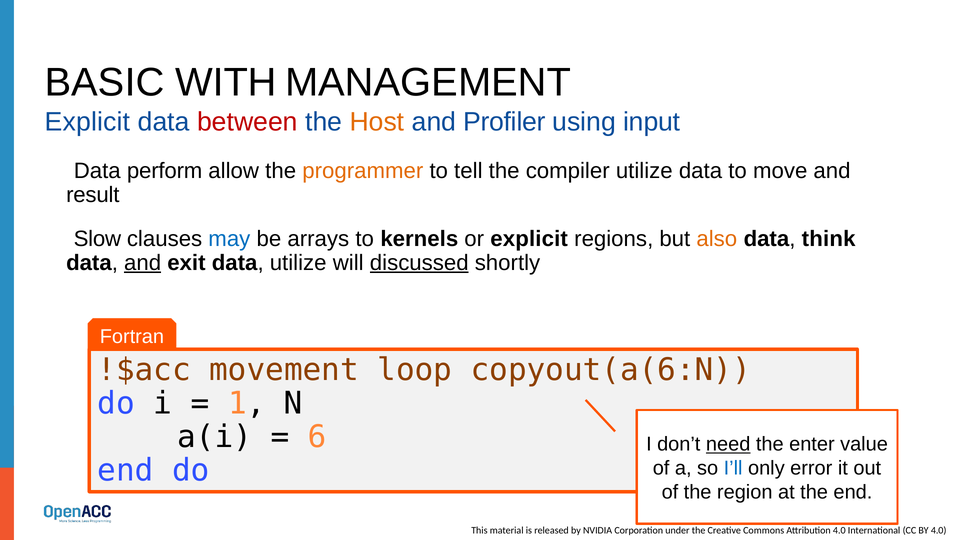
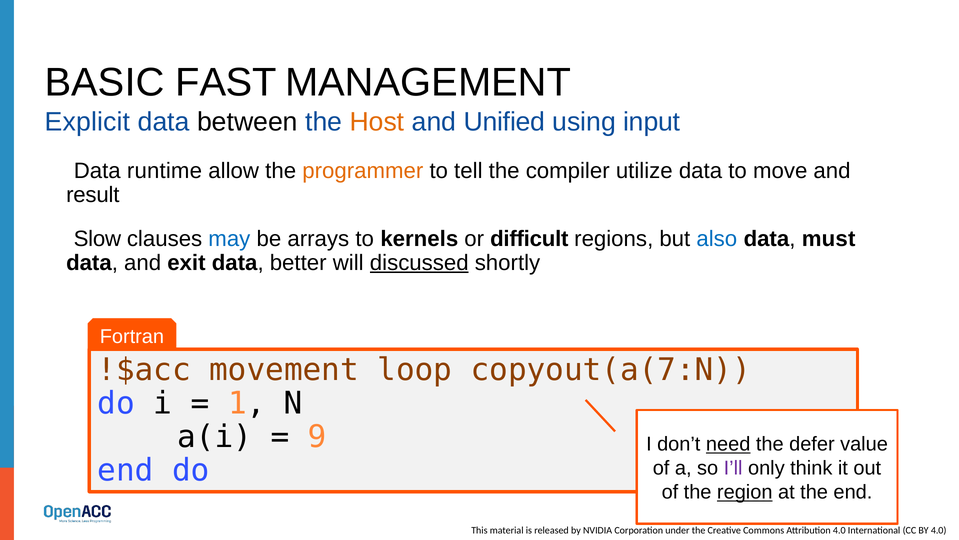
WITH: WITH -> FAST
between colour: red -> black
Profiler: Profiler -> Unified
perform: perform -> runtime
or explicit: explicit -> difficult
also colour: orange -> blue
think: think -> must
and at (143, 263) underline: present -> none
data utilize: utilize -> better
copyout(a(6:N: copyout(a(6:N -> copyout(a(7:N
6: 6 -> 9
enter: enter -> defer
I’ll colour: blue -> purple
error: error -> think
region underline: none -> present
